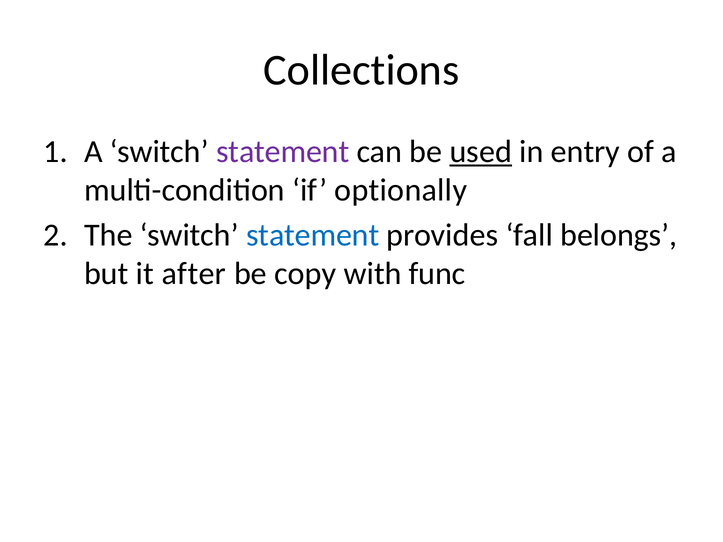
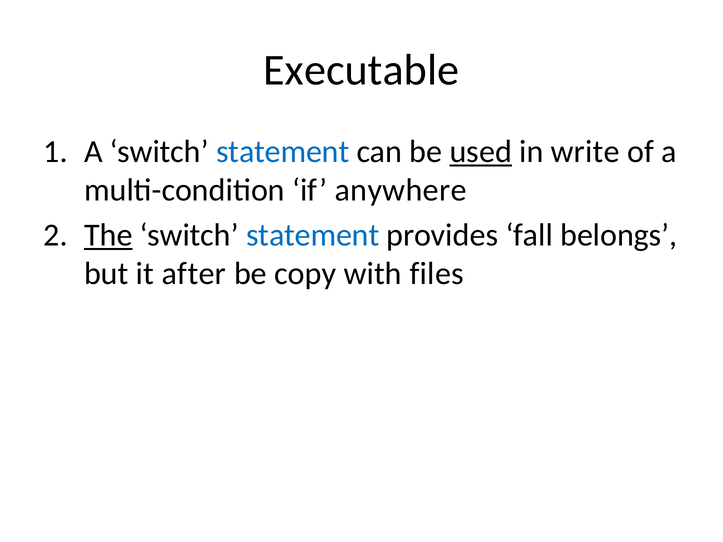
Collections: Collections -> Executable
statement at (283, 152) colour: purple -> blue
entry: entry -> write
optionally: optionally -> anywhere
The underline: none -> present
func: func -> files
